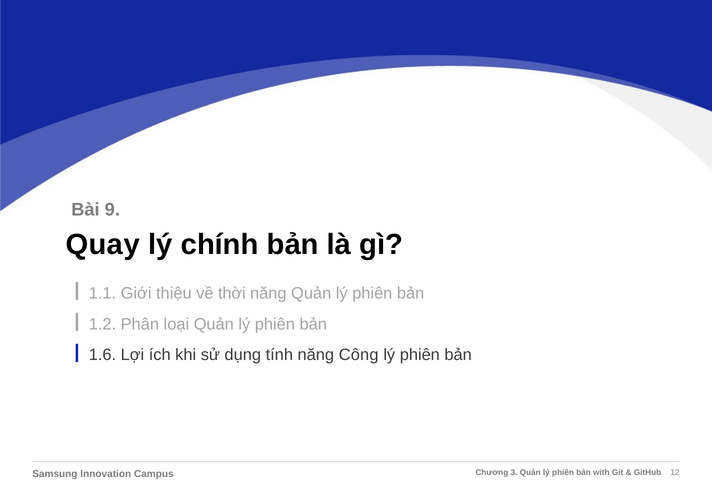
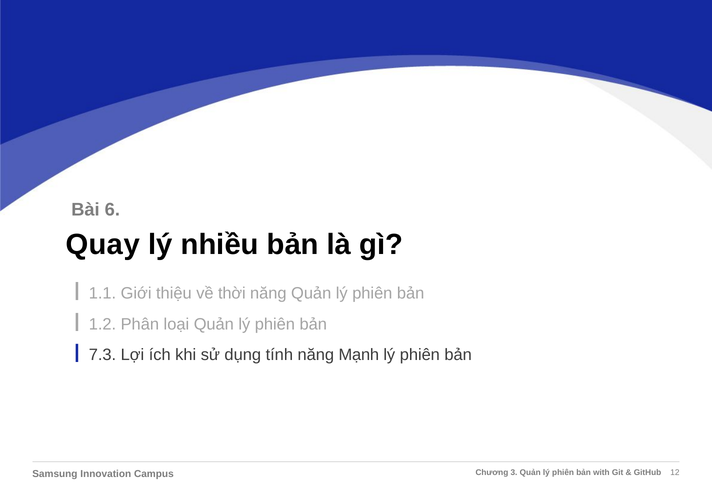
9: 9 -> 6
chính: chính -> nhiều
1.6: 1.6 -> 7.3
Công: Công -> Mạnh
